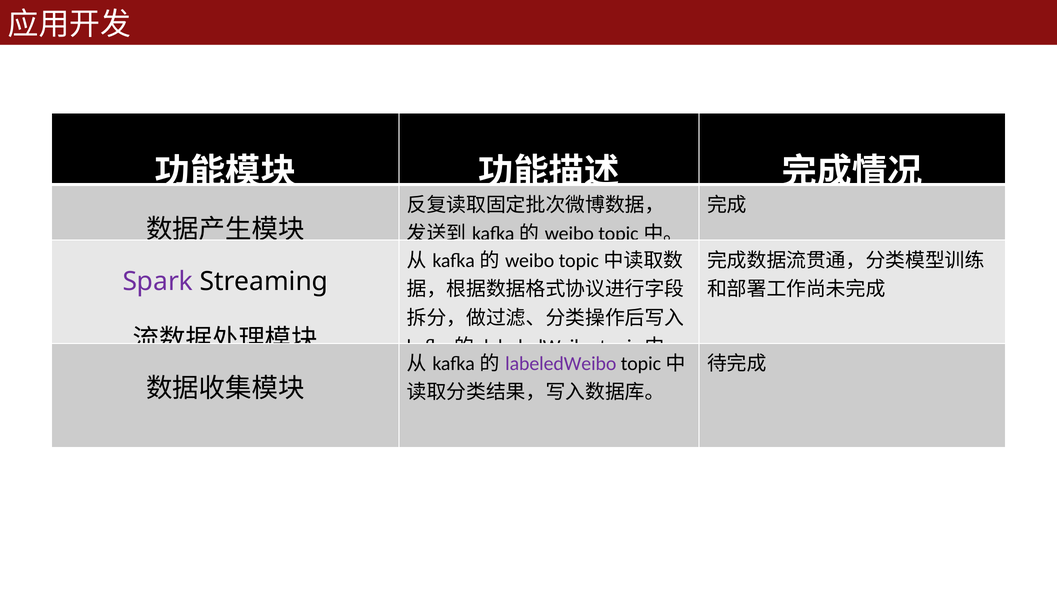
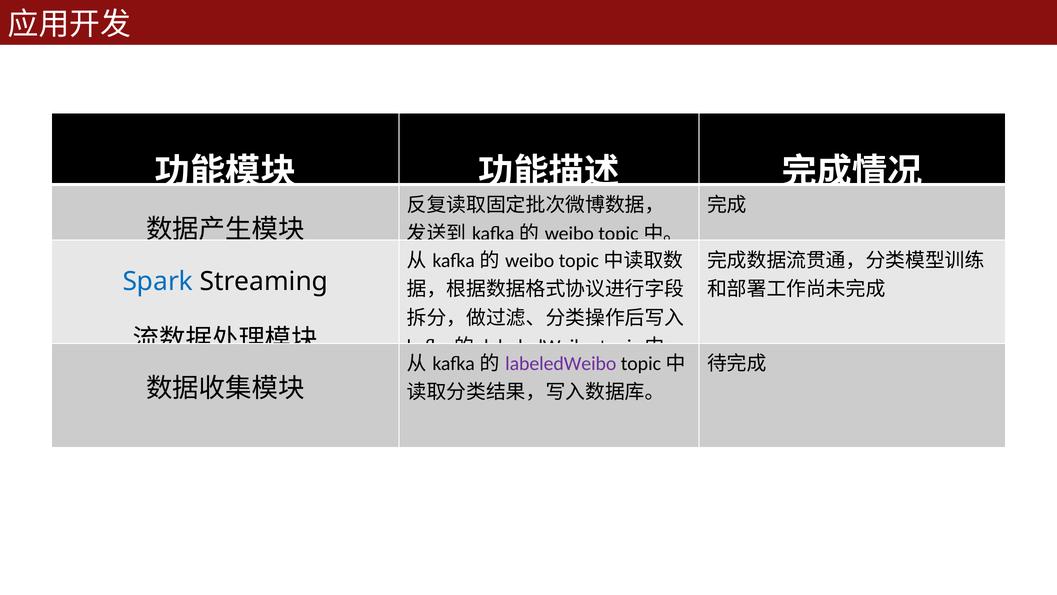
Spark colour: purple -> blue
